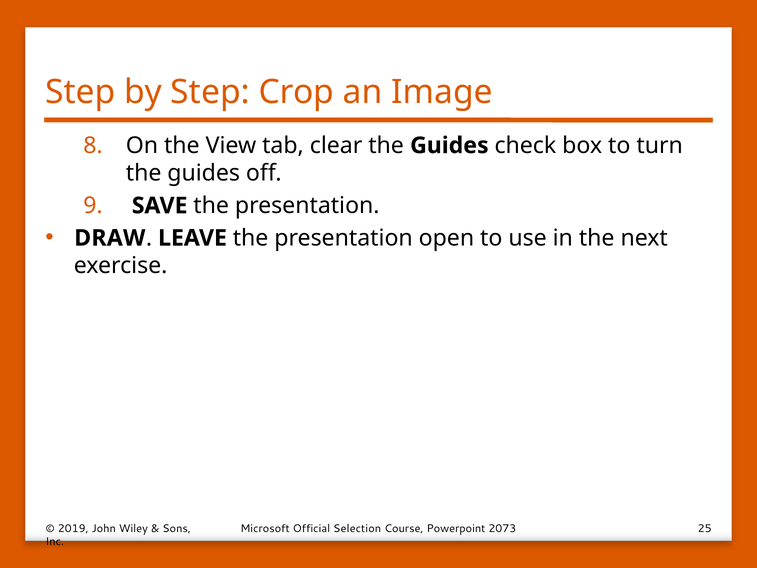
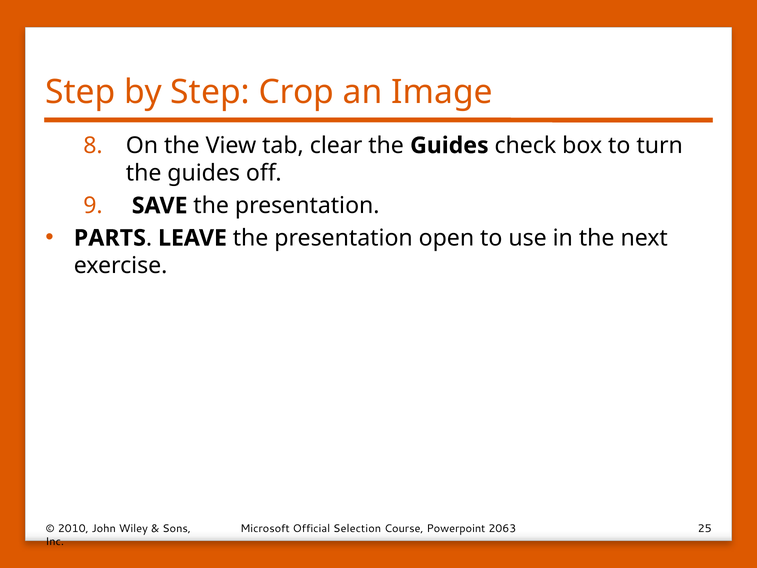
DRAW: DRAW -> PARTS
2019: 2019 -> 2010
2073: 2073 -> 2063
